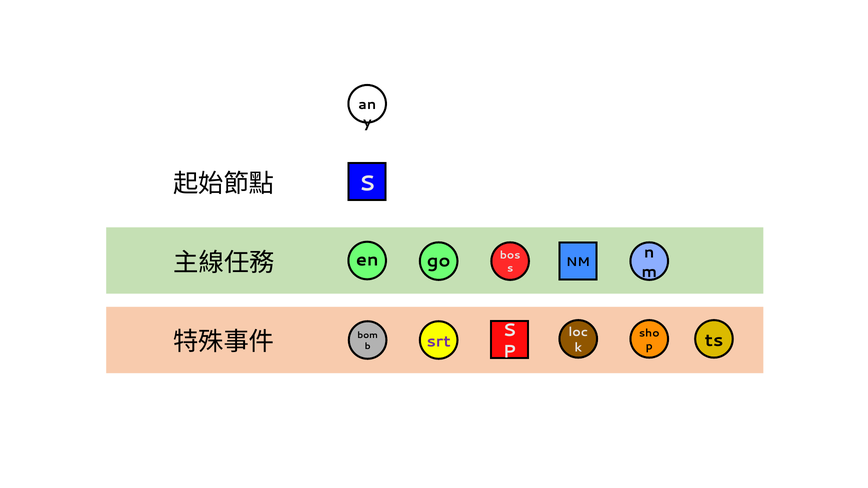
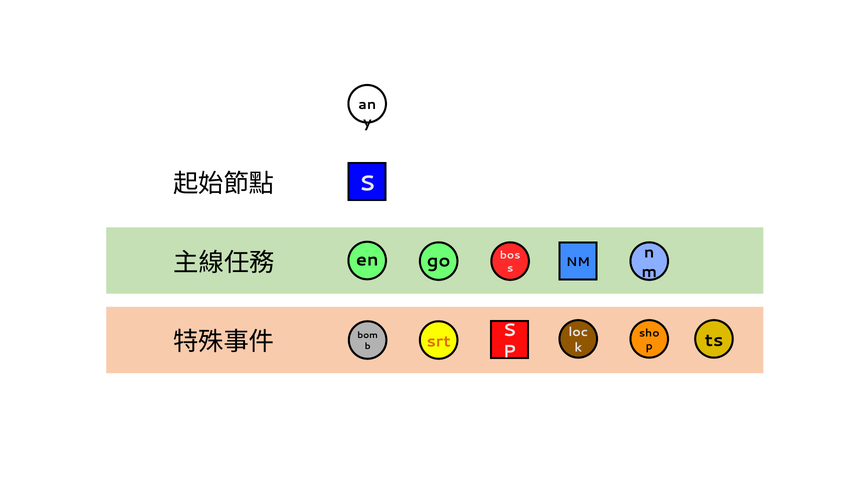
srt colour: purple -> orange
